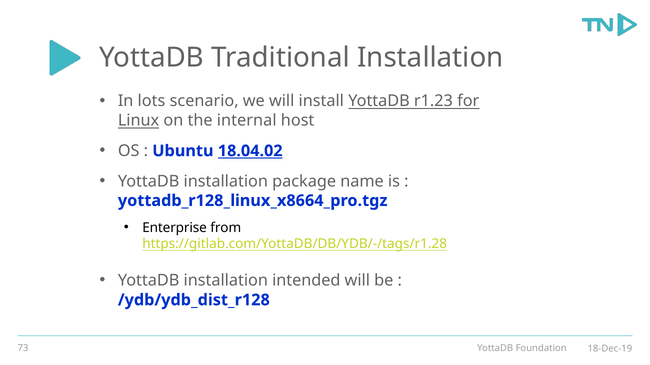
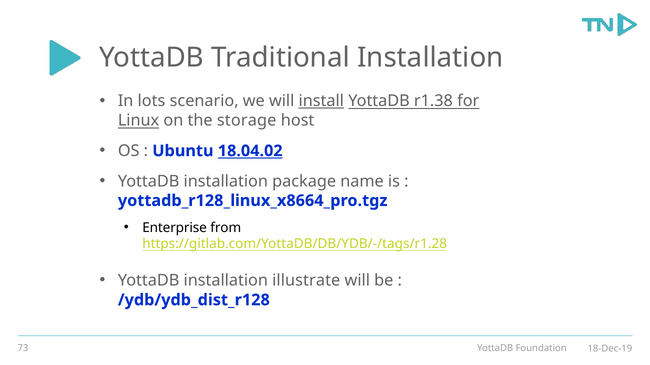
install underline: none -> present
r1.23: r1.23 -> r1.38
internal: internal -> storage
intended: intended -> illustrate
